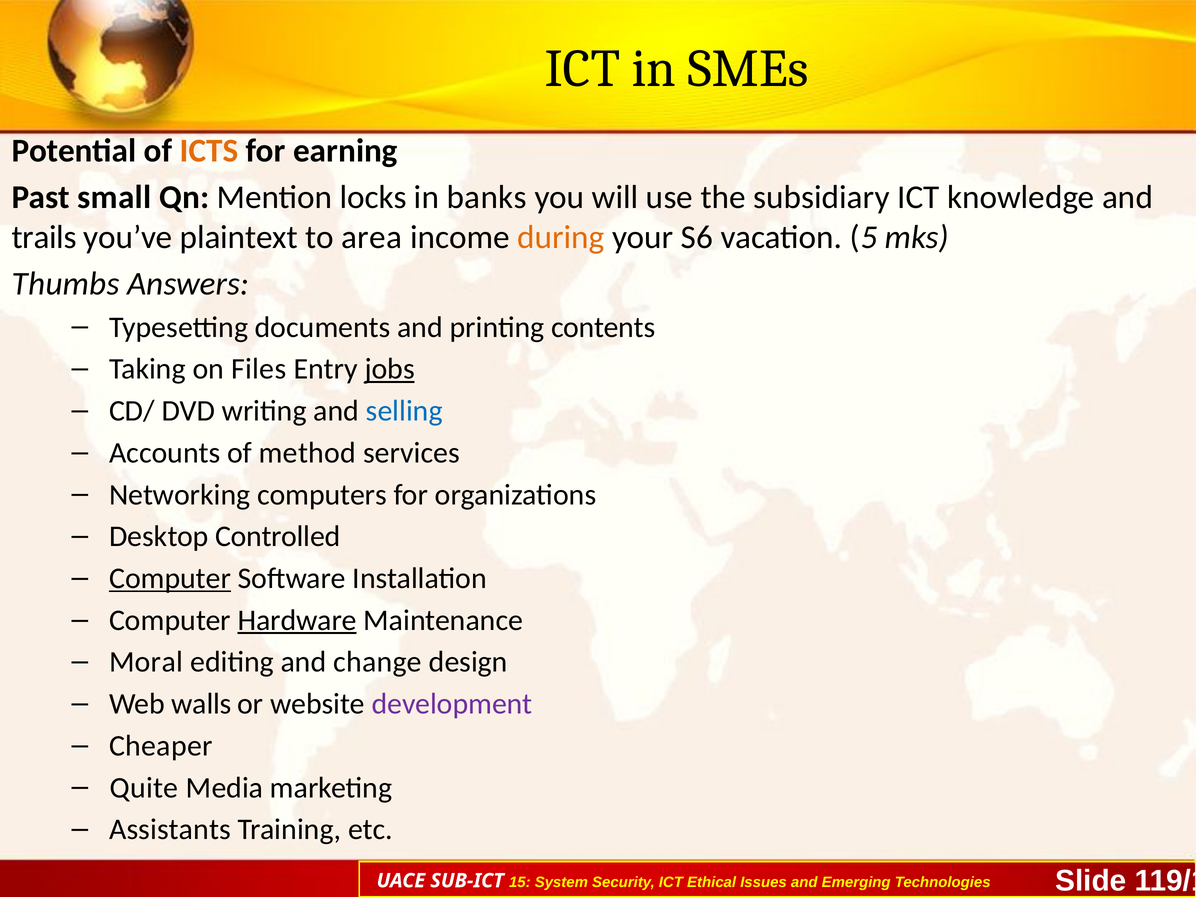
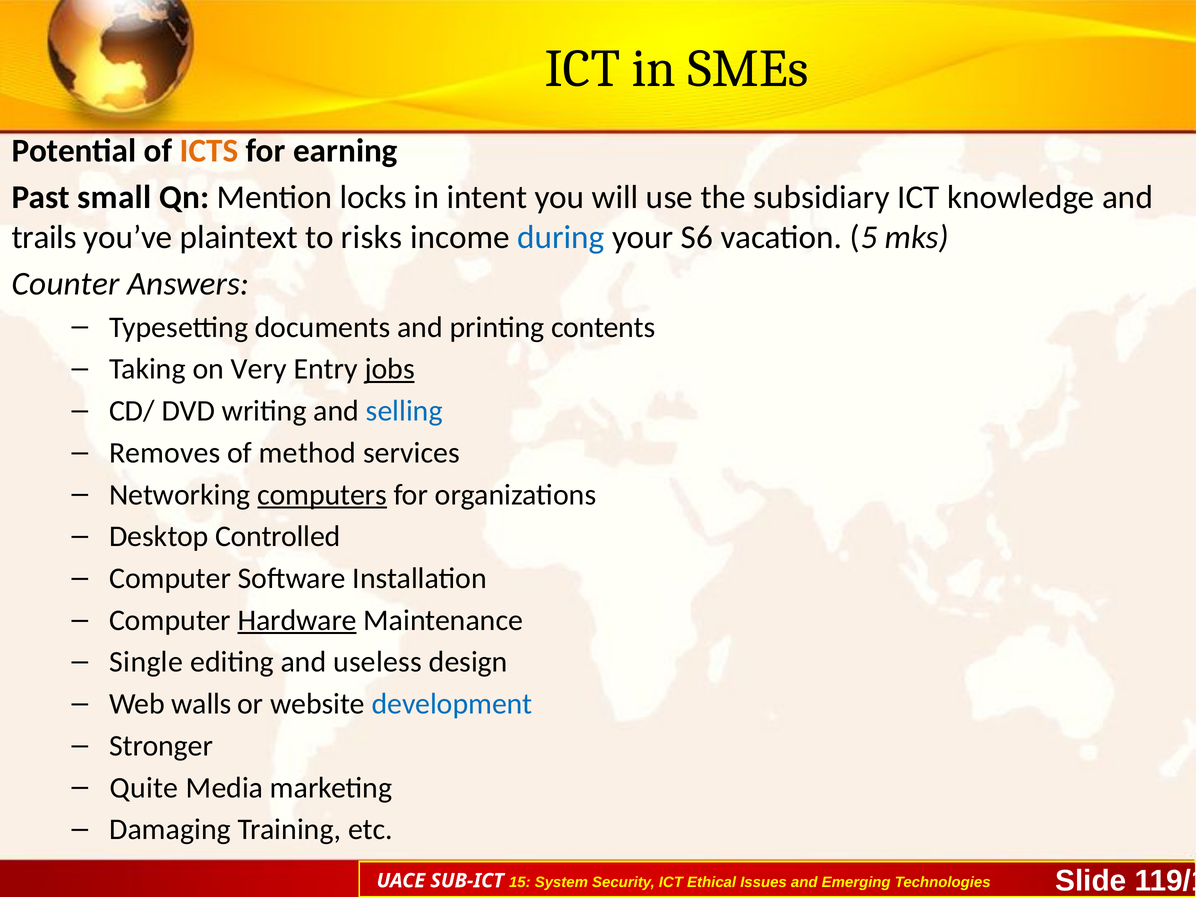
banks: banks -> intent
area: area -> risks
during colour: orange -> blue
Thumbs: Thumbs -> Counter
Files: Files -> Very
Accounts: Accounts -> Removes
computers underline: none -> present
Computer at (170, 578) underline: present -> none
Moral: Moral -> Single
change: change -> useless
development colour: purple -> blue
Cheaper: Cheaper -> Stronger
Assistants: Assistants -> Damaging
